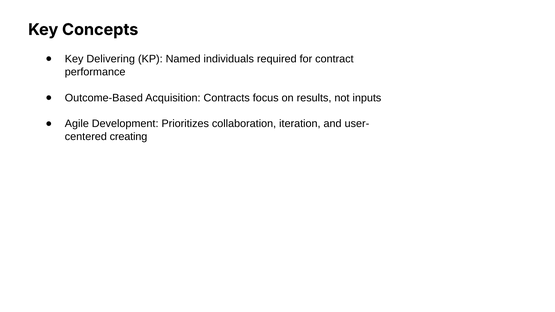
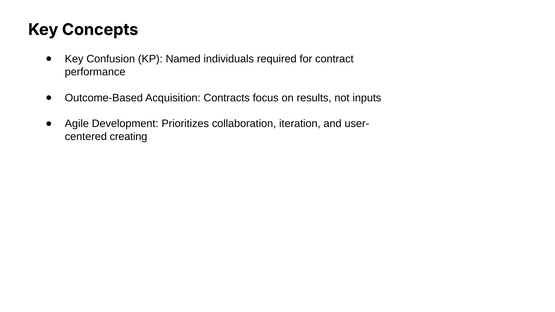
Delivering: Delivering -> Confusion
